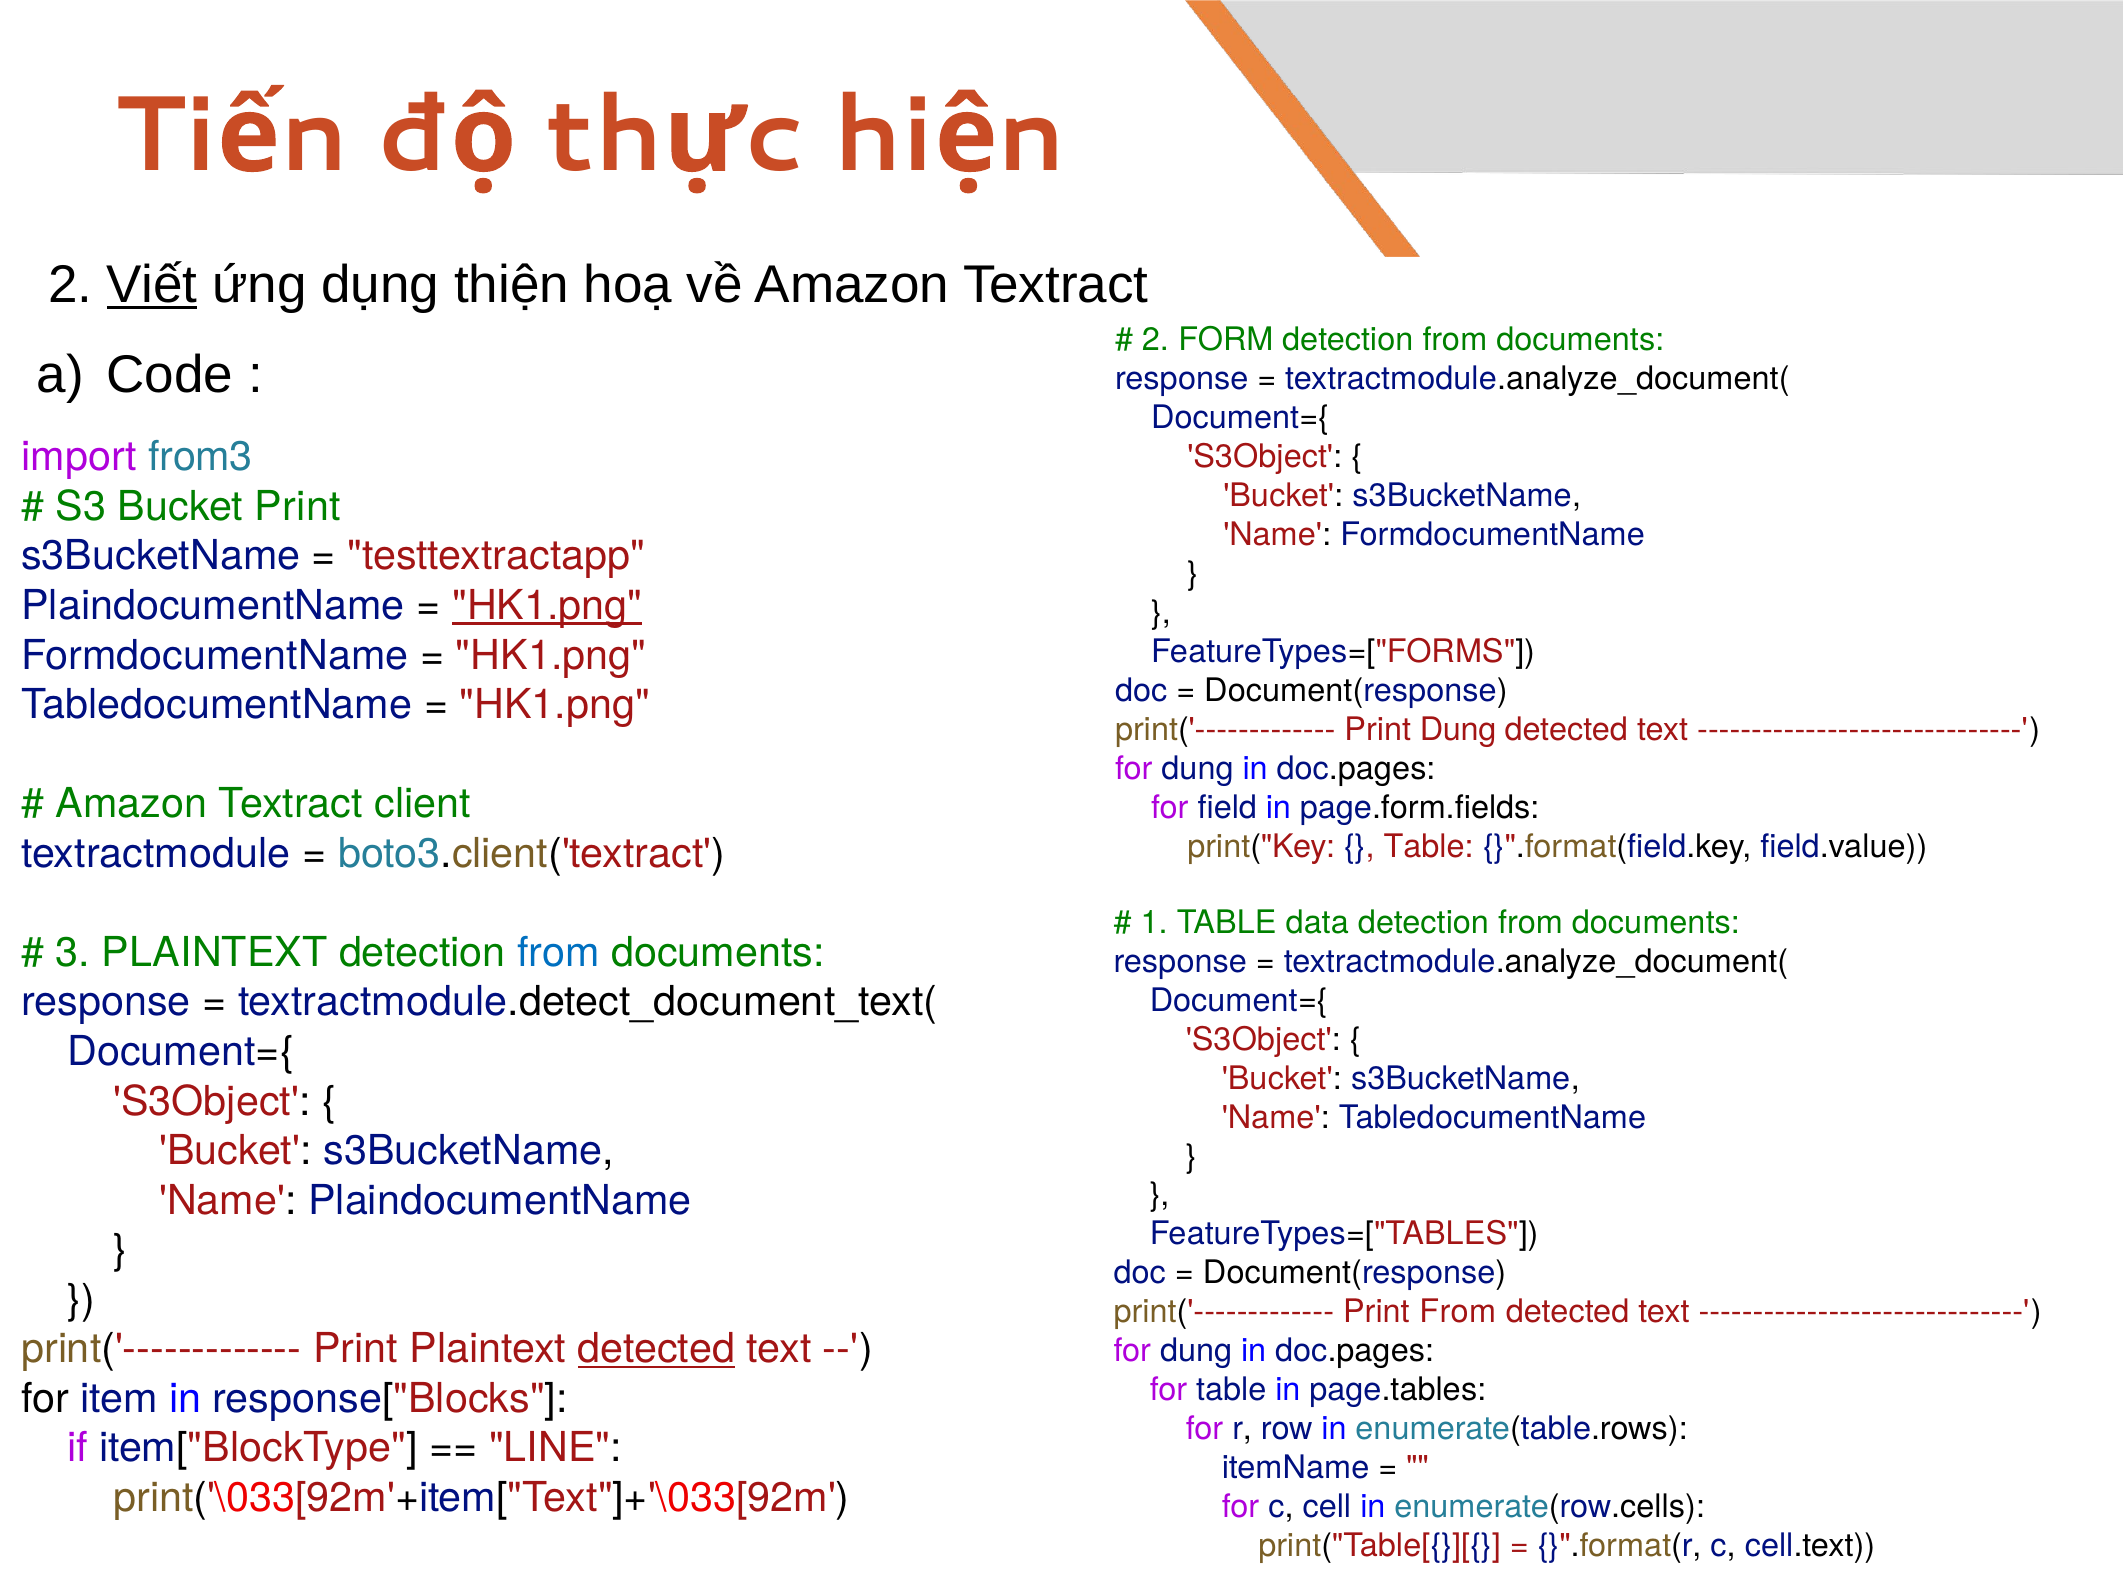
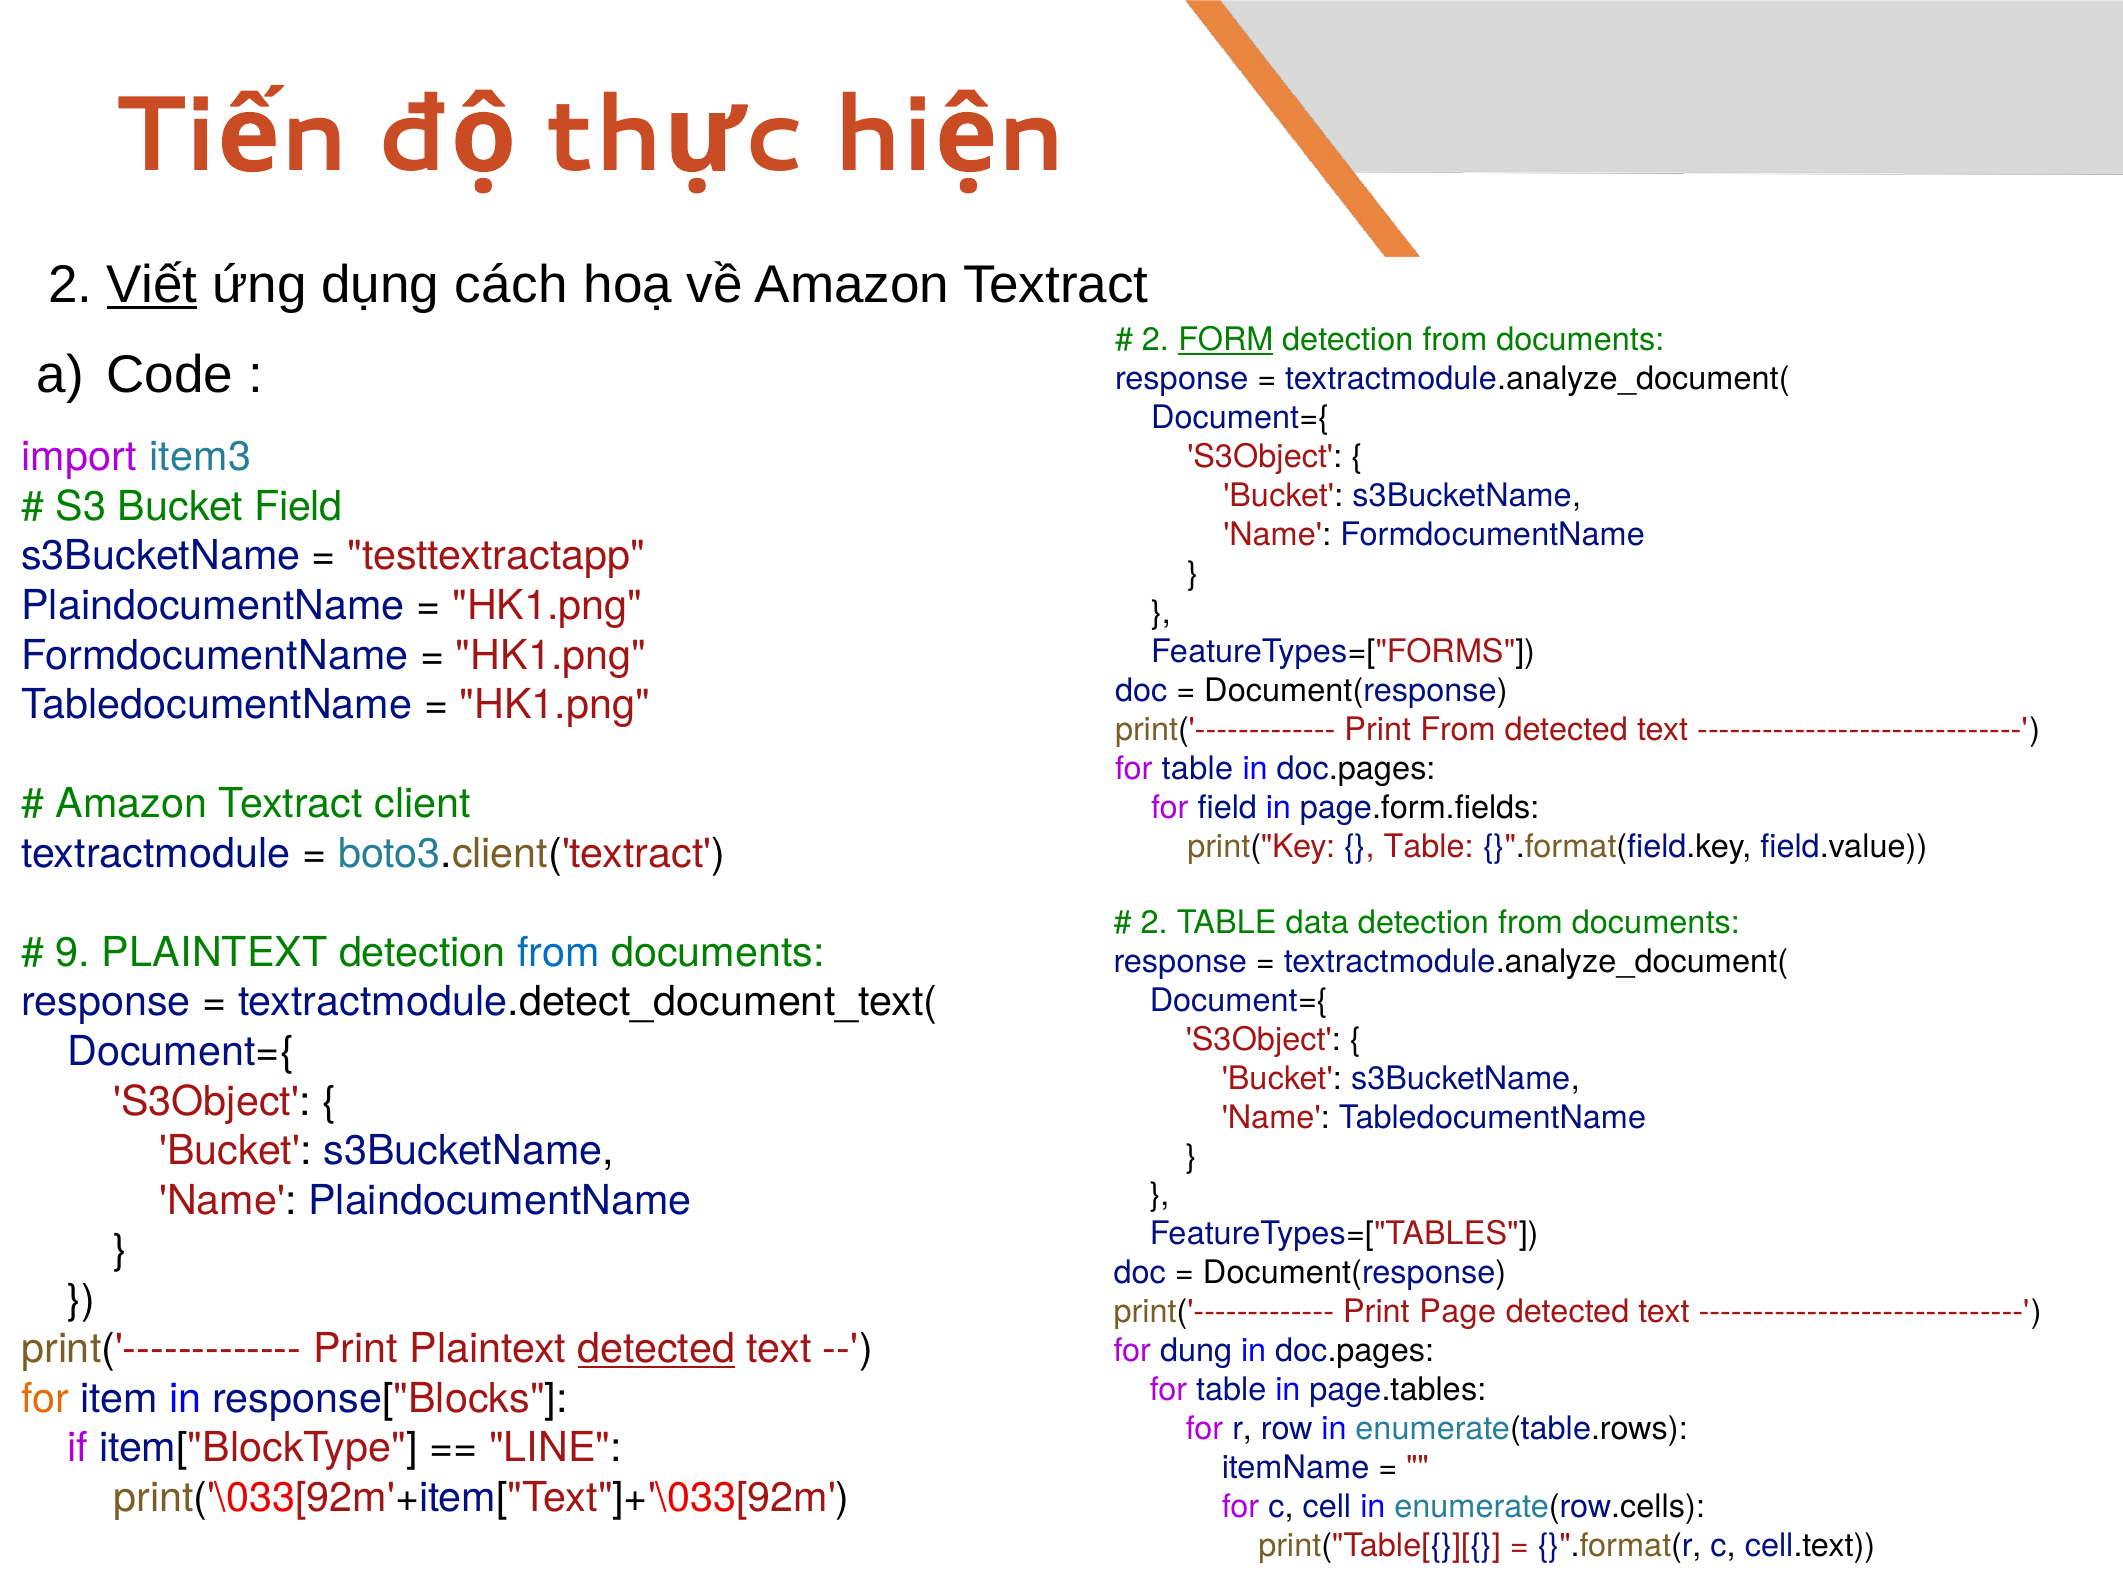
thiện: thiện -> cách
FORM underline: none -> present
from3: from3 -> item3
Bucket Print: Print -> Field
HK1.png at (547, 606) underline: present -> none
Print Dung: Dung -> From
dung at (1198, 769): dung -> table
1 at (1154, 923): 1 -> 2
3: 3 -> 9
Print From: From -> Page
for at (45, 1399) colour: black -> orange
